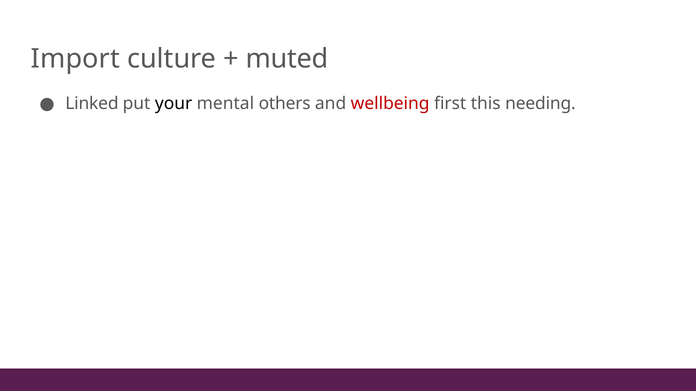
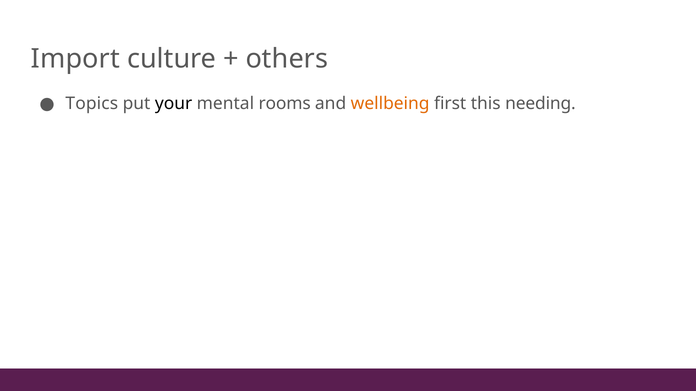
muted: muted -> others
Linked: Linked -> Topics
others: others -> rooms
wellbeing colour: red -> orange
